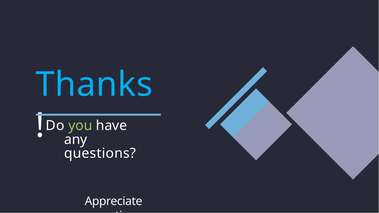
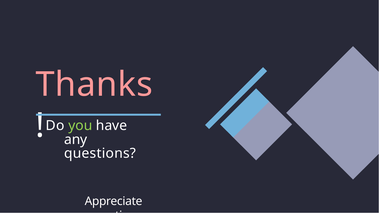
Thanks colour: light blue -> pink
